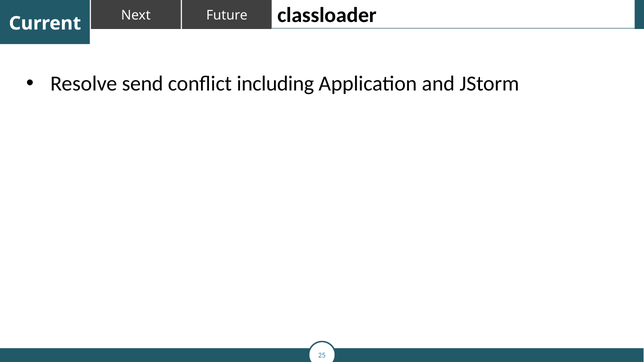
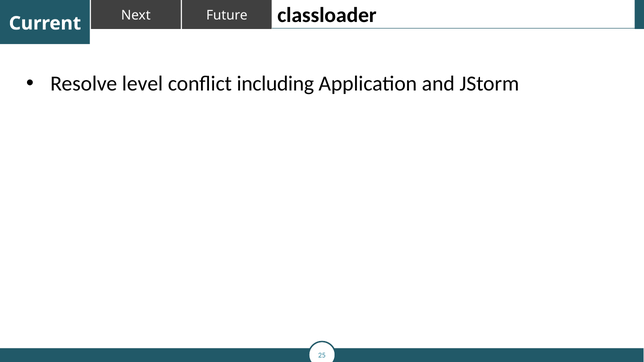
send: send -> level
